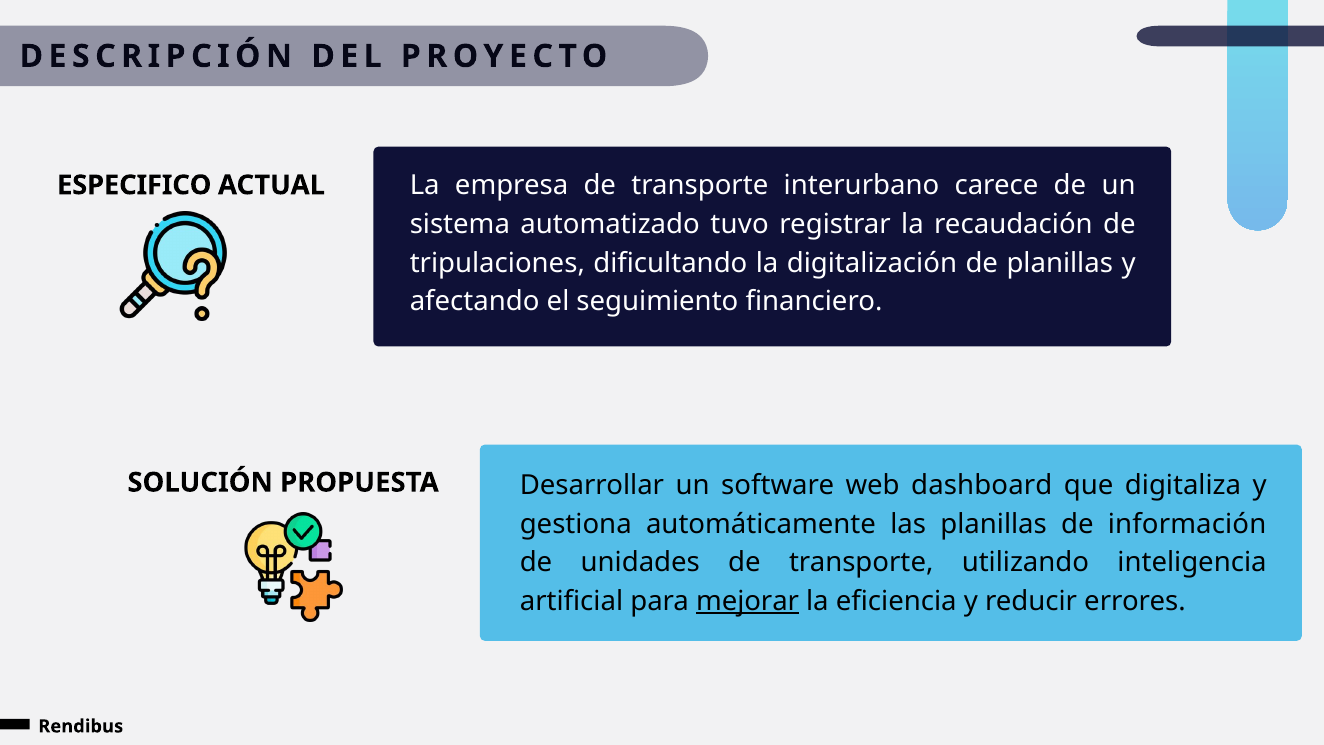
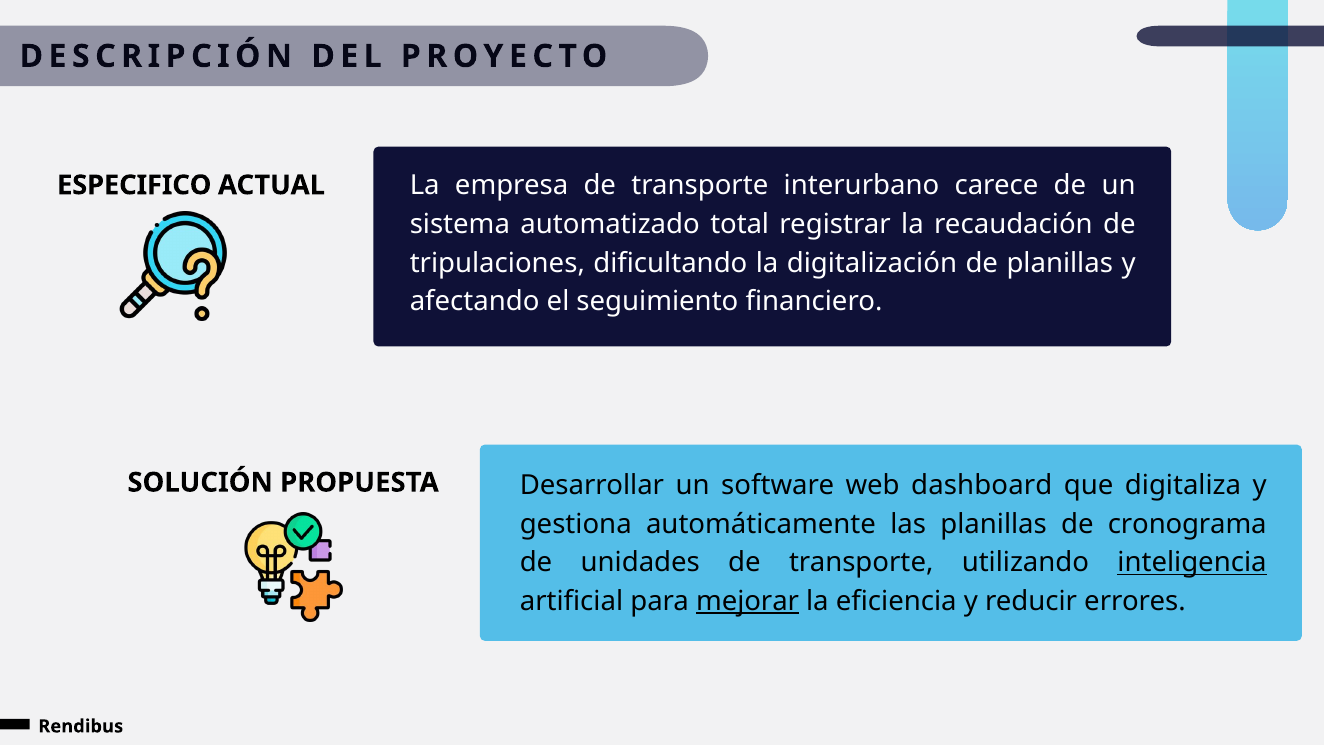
tuvo: tuvo -> total
información: información -> cronograma
inteligencia underline: none -> present
